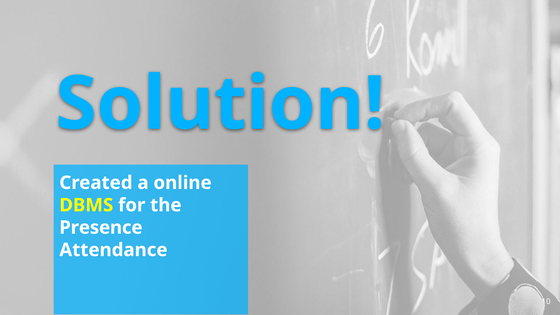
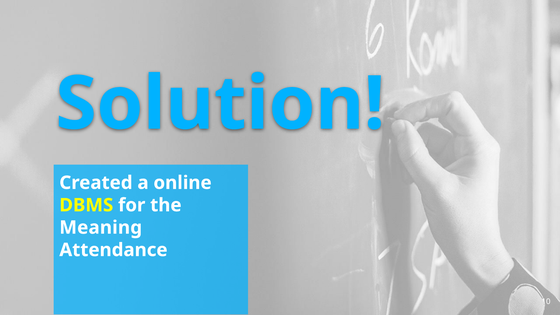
Presence: Presence -> Meaning
